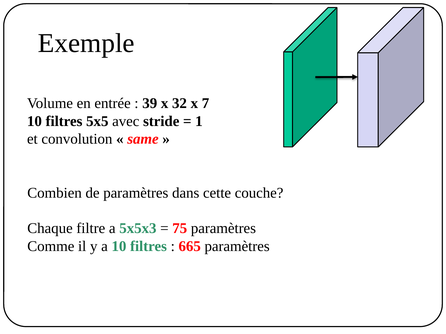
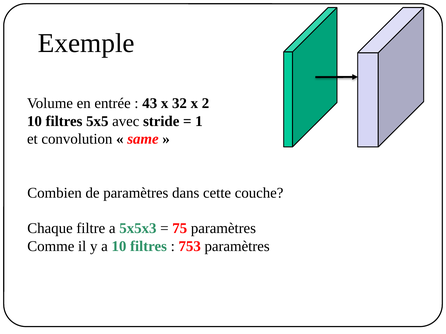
39: 39 -> 43
7: 7 -> 2
665: 665 -> 753
